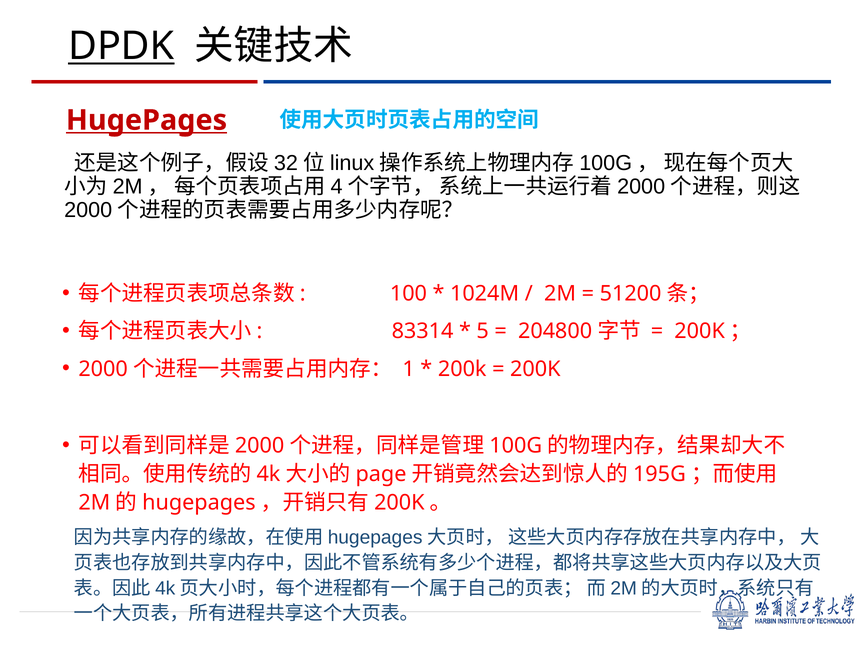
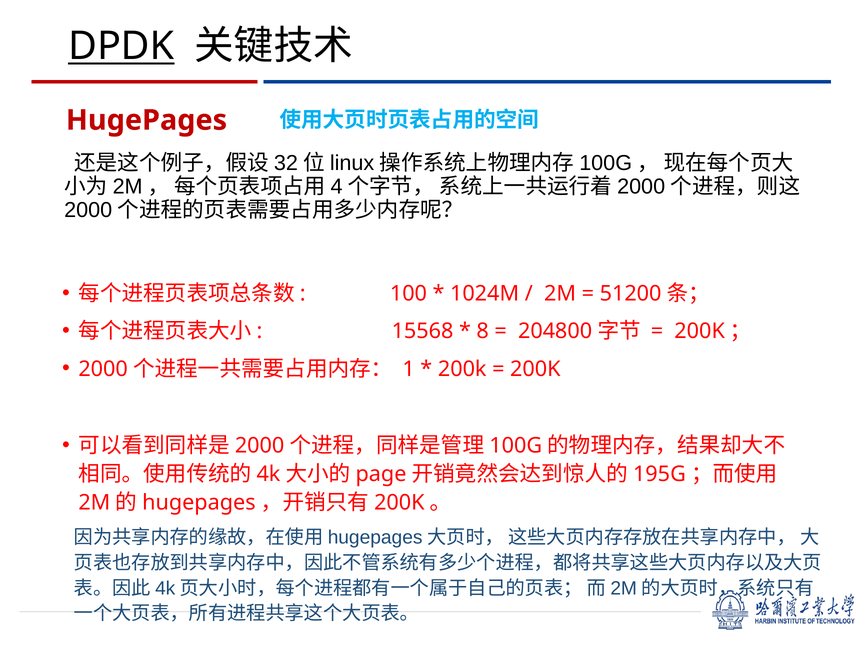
HugePages underline: present -> none
83314: 83314 -> 15568
5: 5 -> 8
